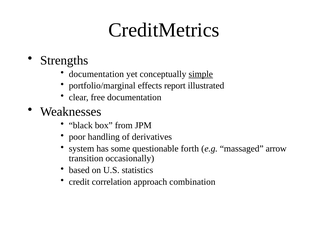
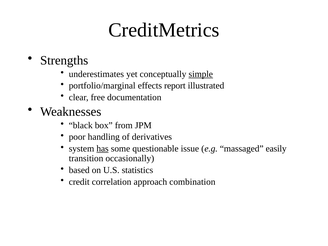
documentation at (96, 74): documentation -> underestimates
has underline: none -> present
forth: forth -> issue
arrow: arrow -> easily
